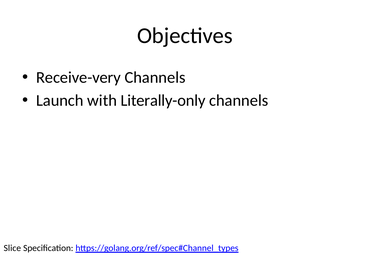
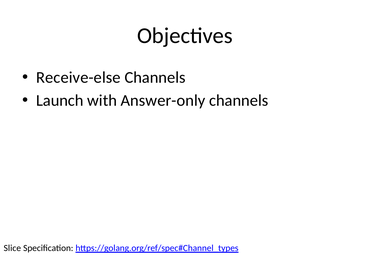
Receive-very: Receive-very -> Receive-else
Literally-only: Literally-only -> Answer-only
